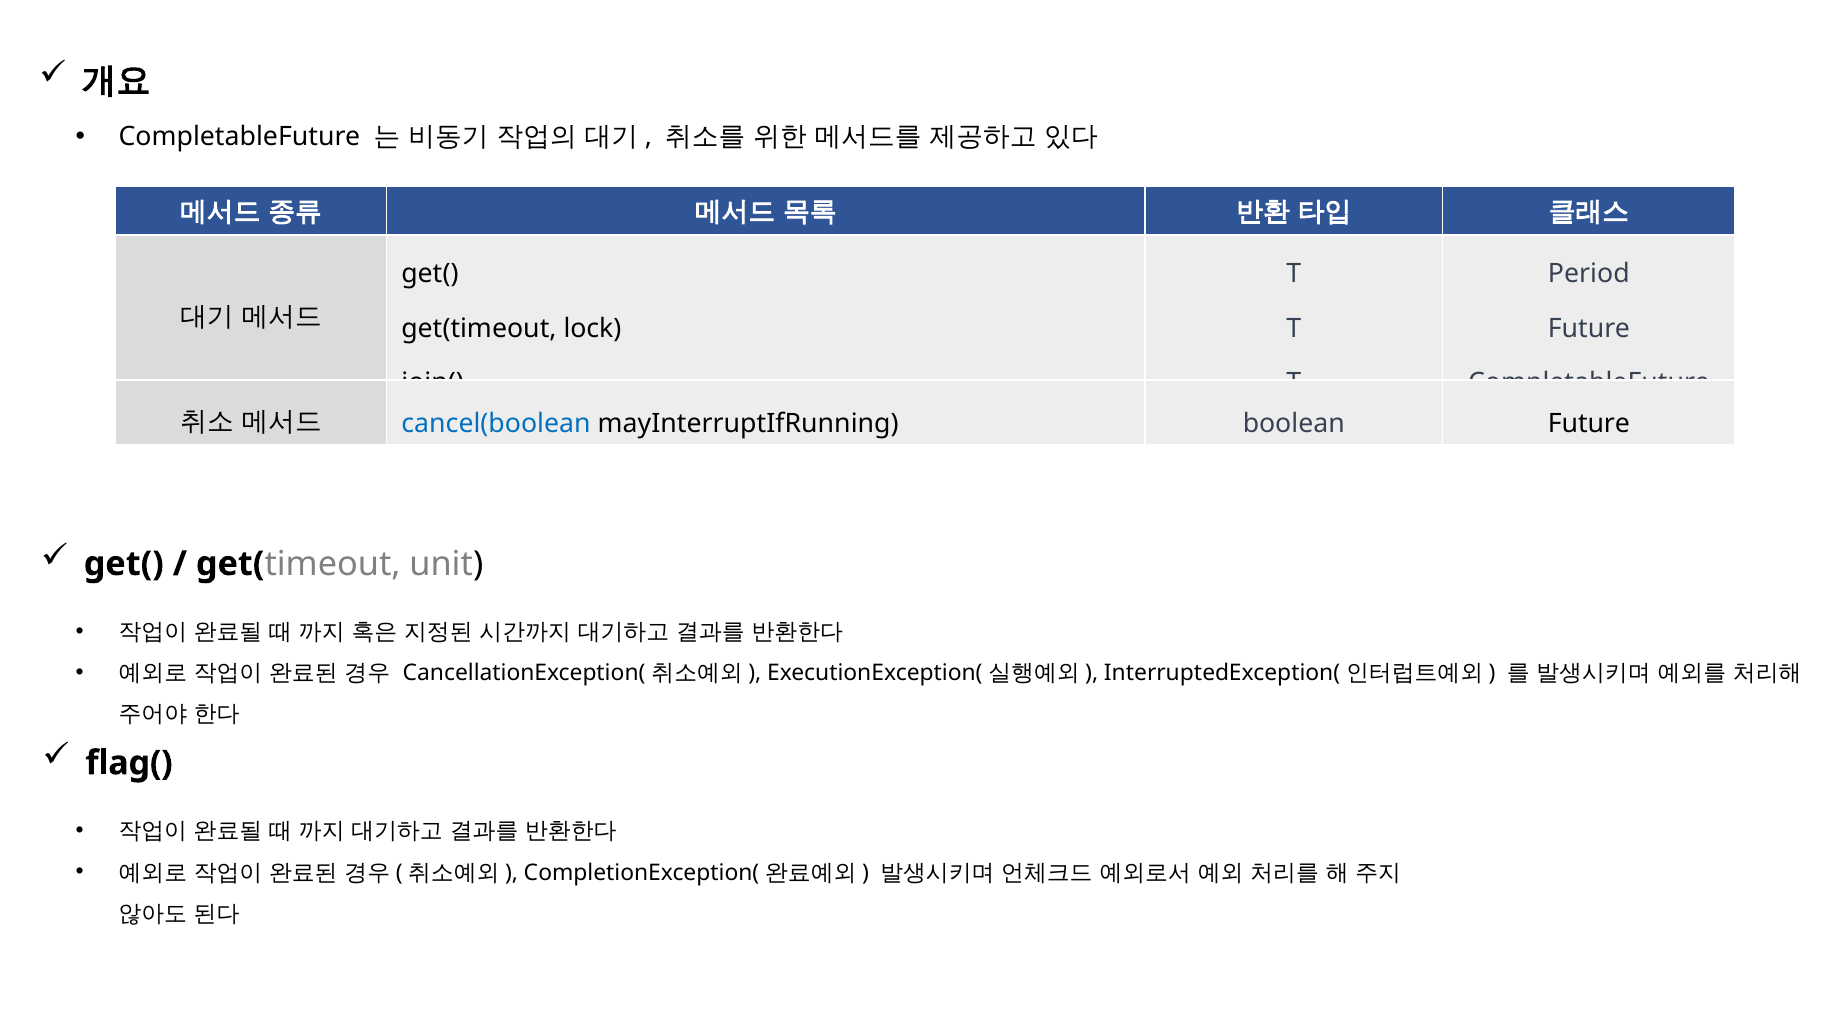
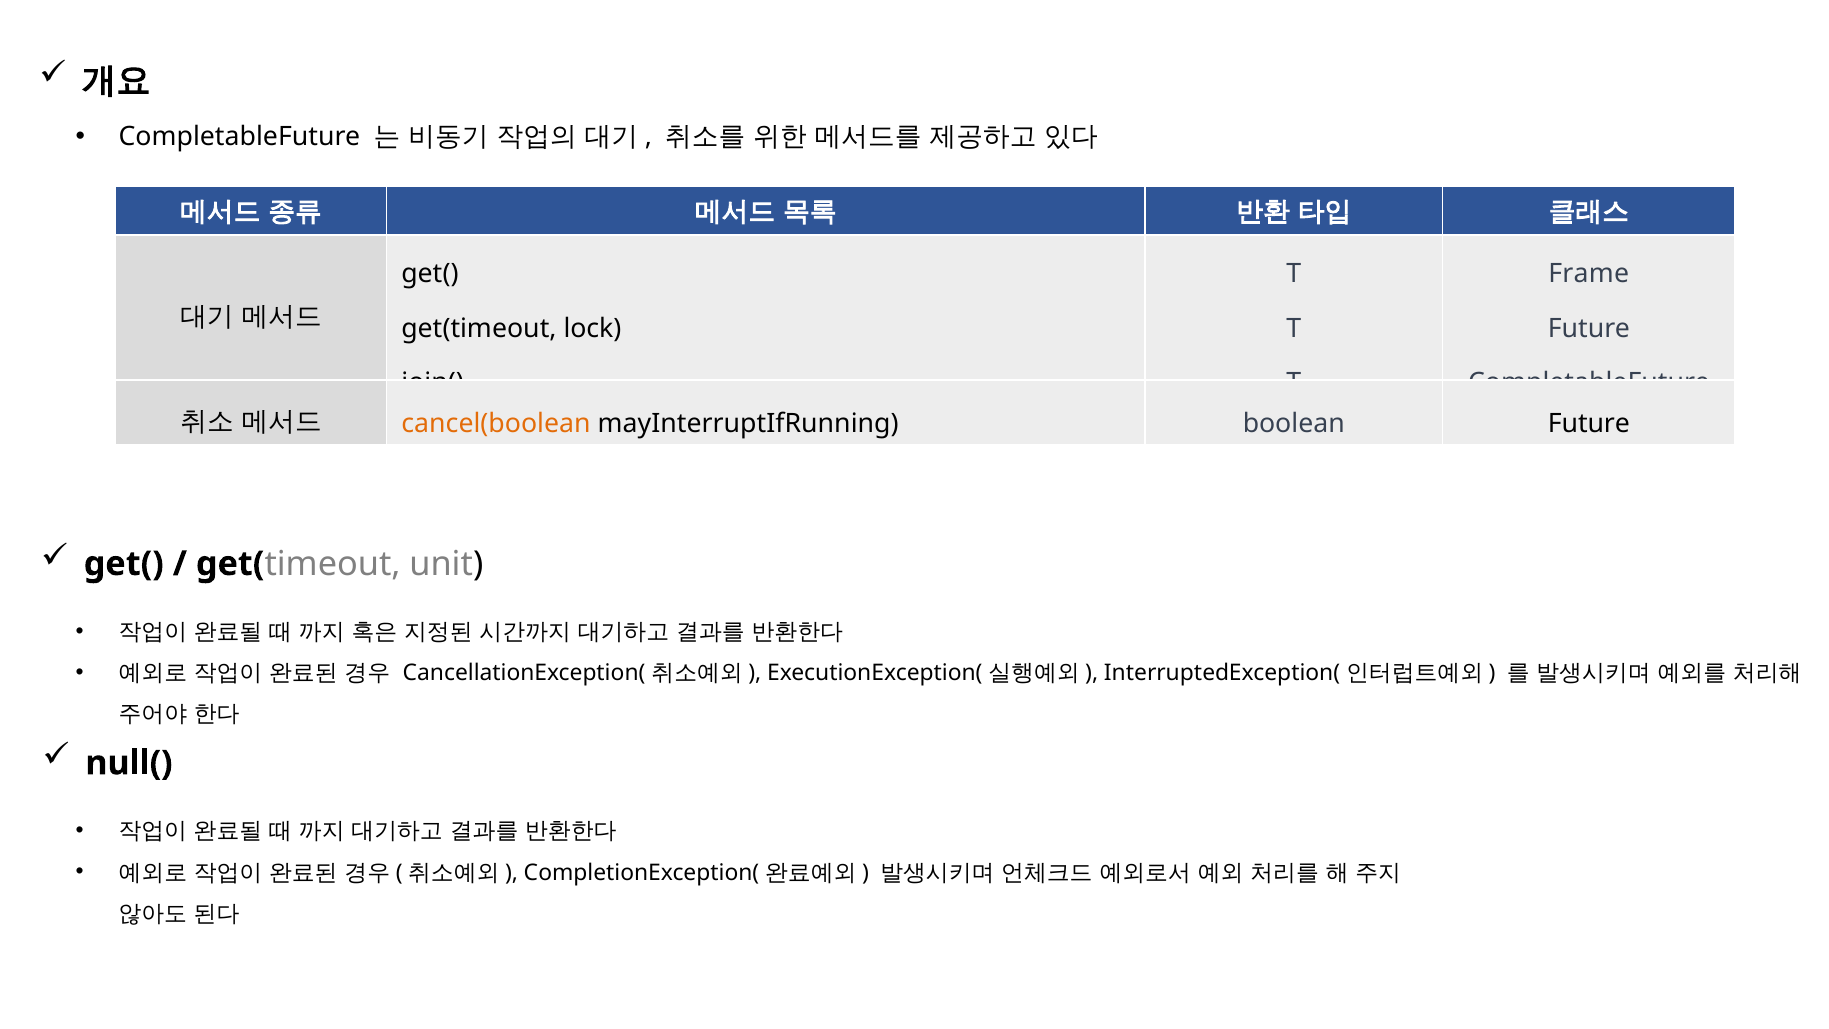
Period: Period -> Frame
cancel(boolean colour: blue -> orange
flag(: flag( -> null(
